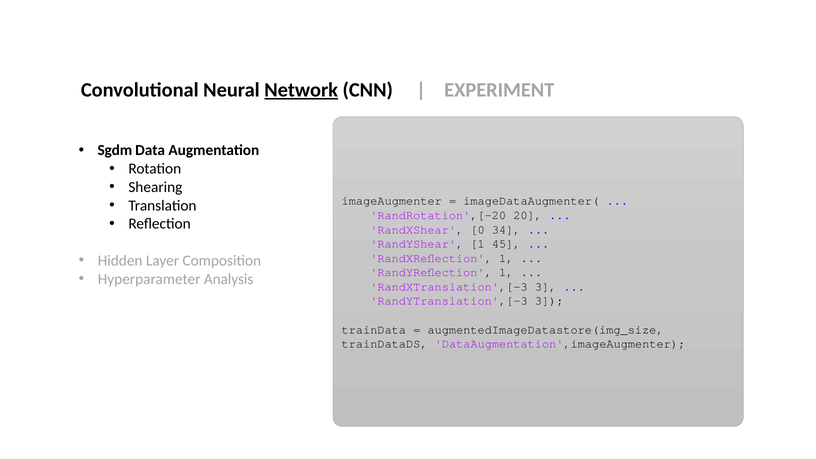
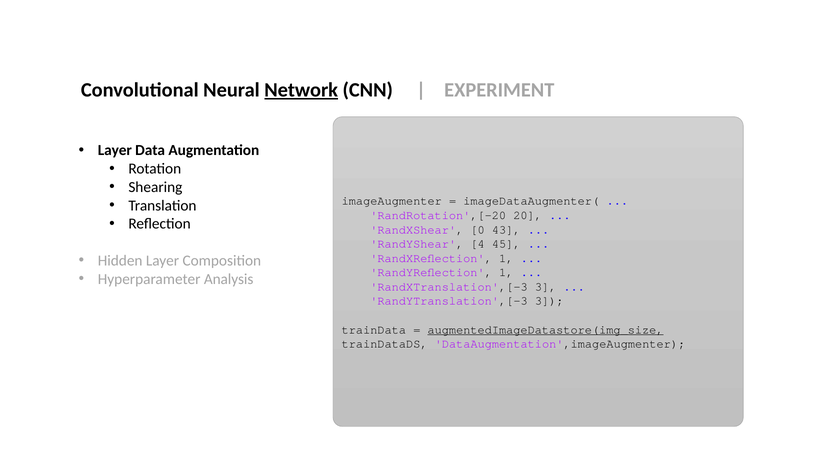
Sgdm at (115, 150): Sgdm -> Layer
34: 34 -> 43
RandYShear 1: 1 -> 4
augmentedImageDatastore(img_size underline: none -> present
